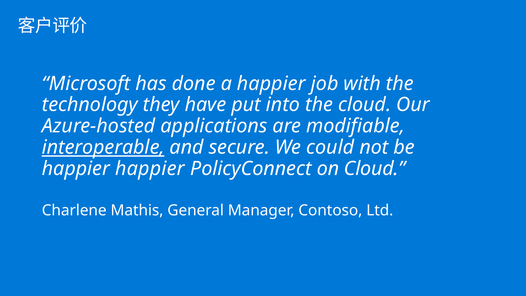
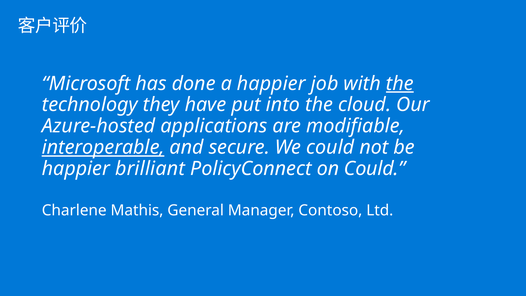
the at (400, 83) underline: none -> present
happier happier: happier -> brilliant
on Cloud: Cloud -> Could
